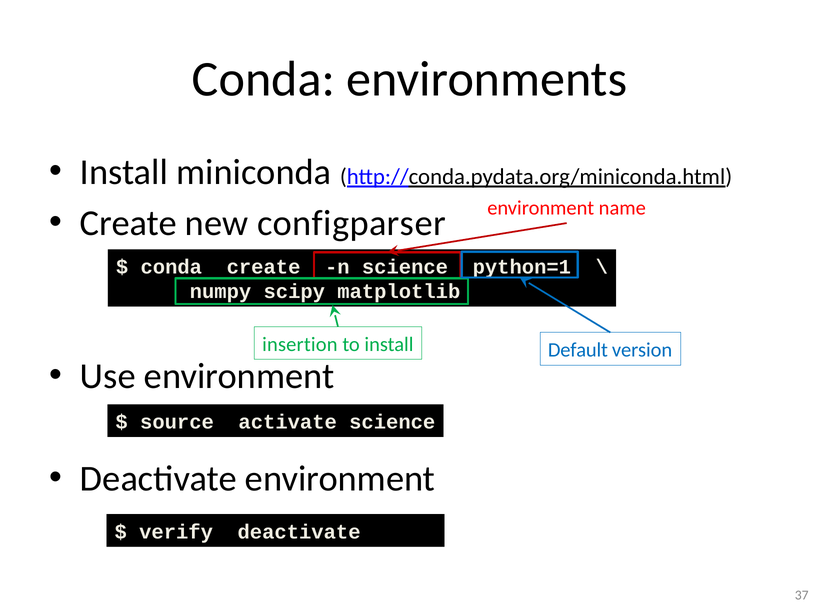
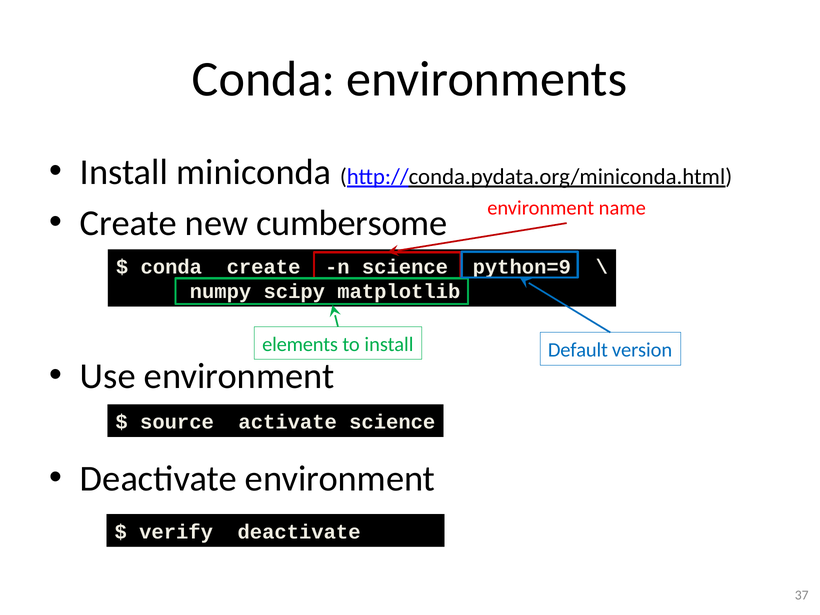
configparser: configparser -> cumbersome
python=1: python=1 -> python=9
insertion: insertion -> elements
